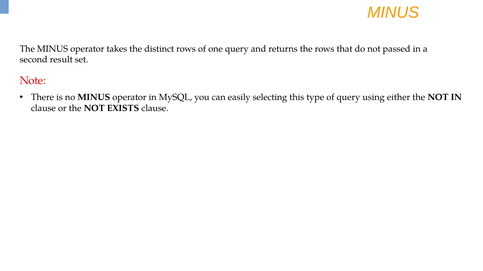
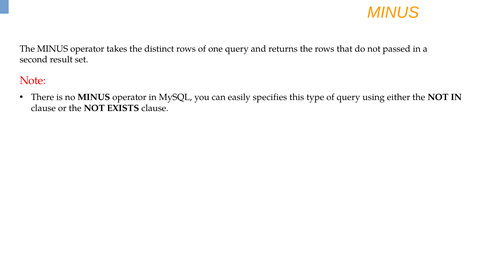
selecting: selecting -> specifies
